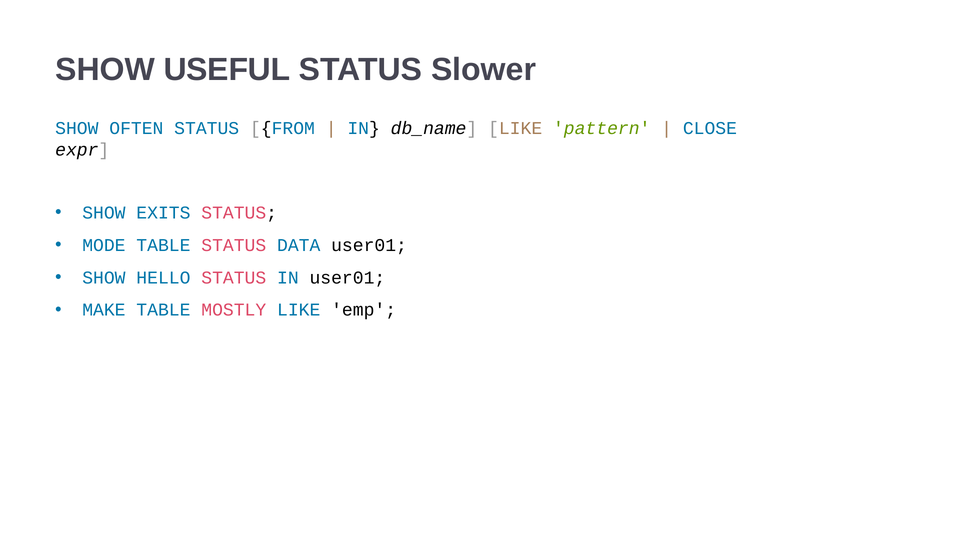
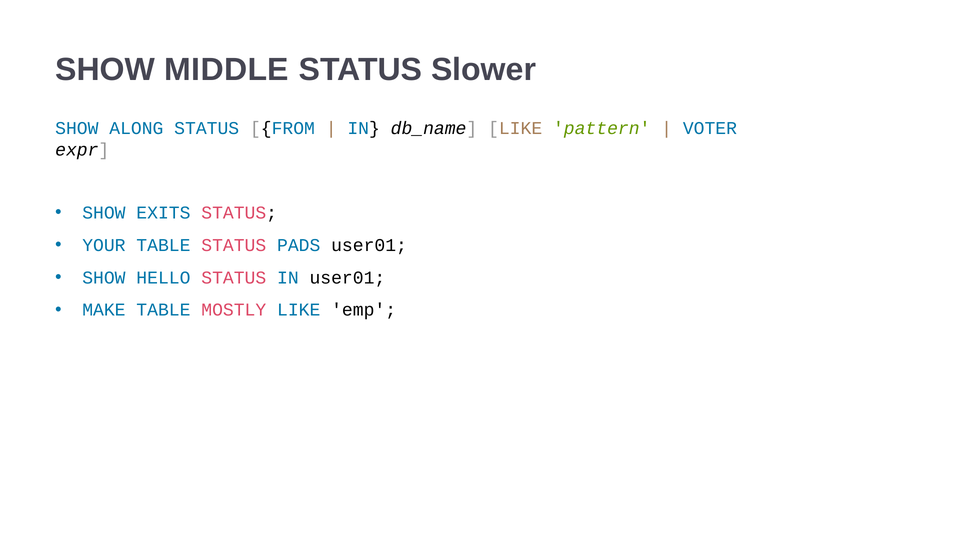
USEFUL: USEFUL -> MIDDLE
OFTEN: OFTEN -> ALONG
CLOSE: CLOSE -> VOTER
MODE: MODE -> YOUR
DATA: DATA -> PADS
